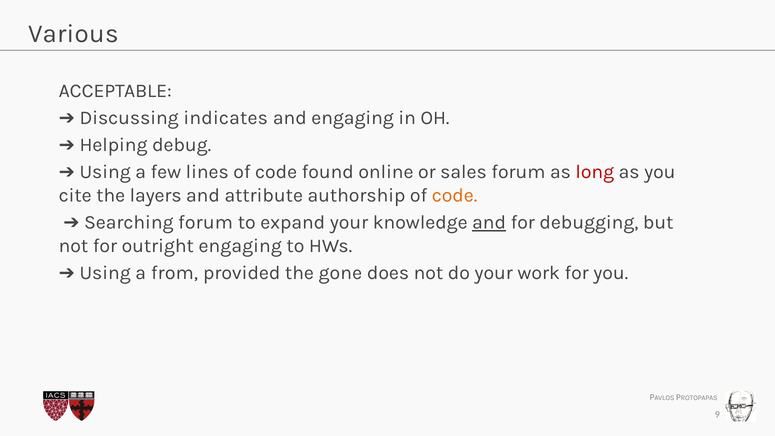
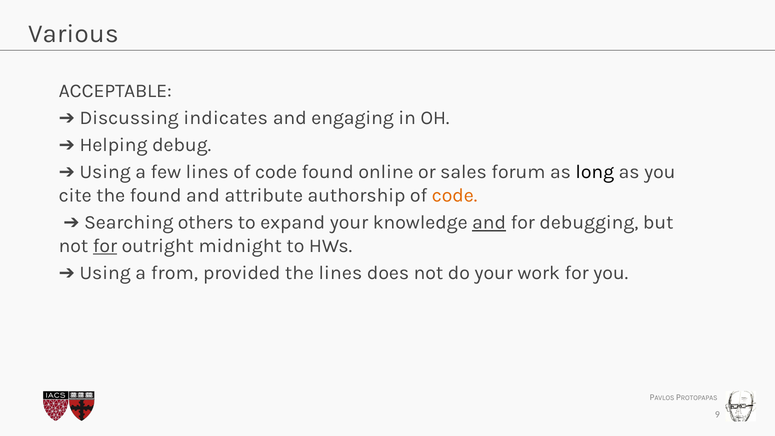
long colour: red -> black
the layers: layers -> found
forum at (206, 222): forum -> others
for at (105, 246) underline: none -> present
outright engaging: engaging -> midnight
the gone: gone -> lines
